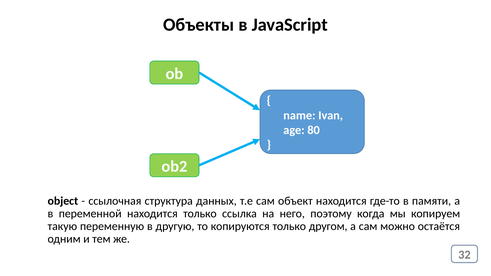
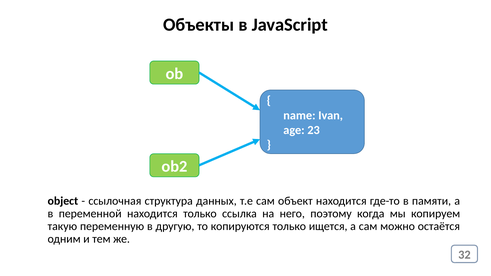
80: 80 -> 23
другом: другом -> ищется
